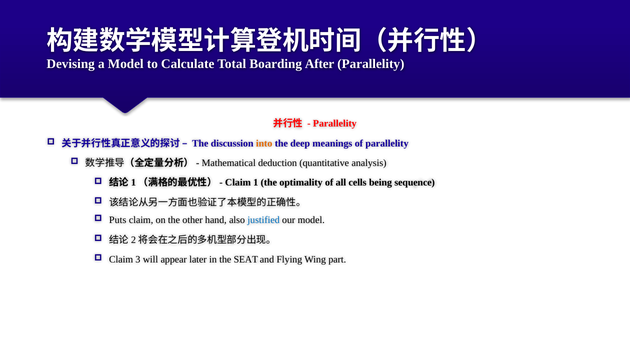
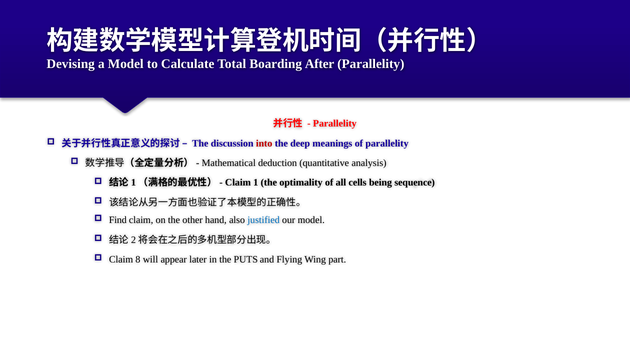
into colour: orange -> red
Puts: Puts -> Find
3: 3 -> 8
SEAT: SEAT -> PUTS
